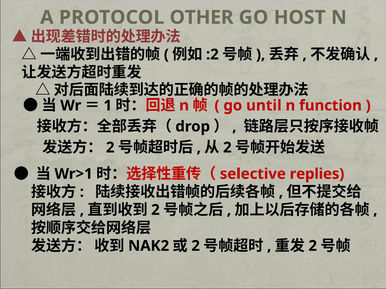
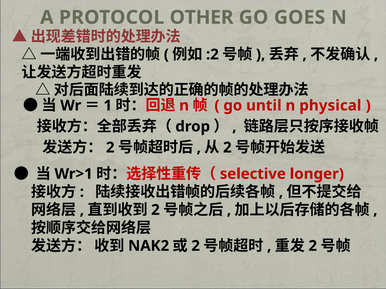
HOST: HOST -> GOES
function: function -> physical
replies: replies -> longer
